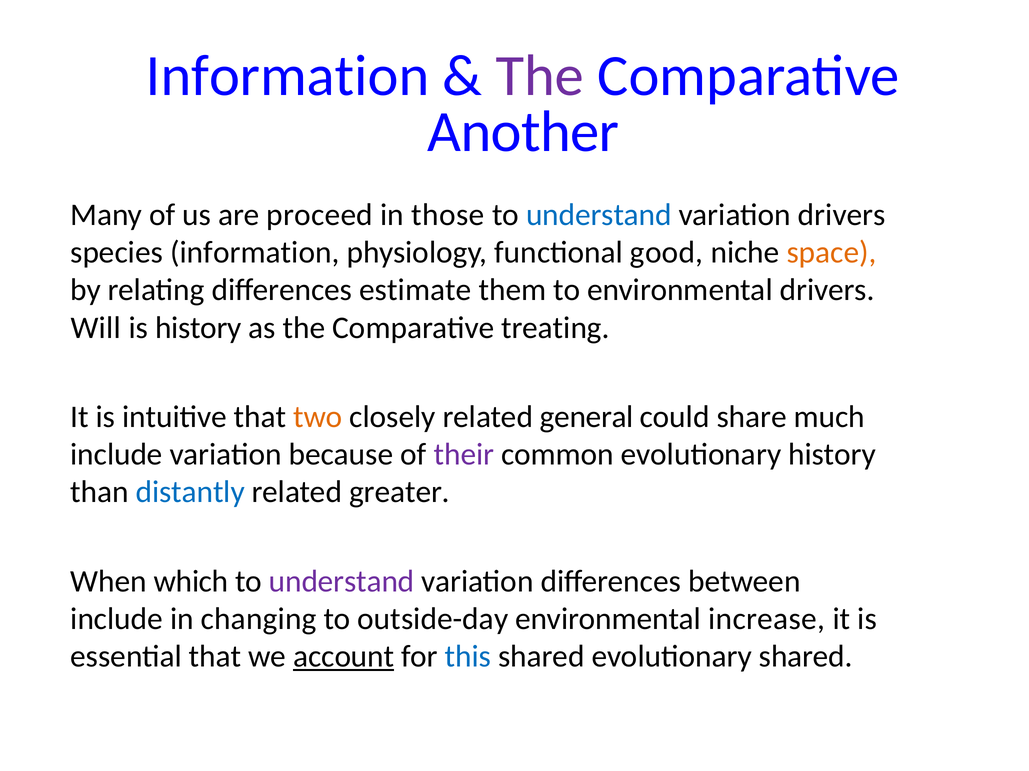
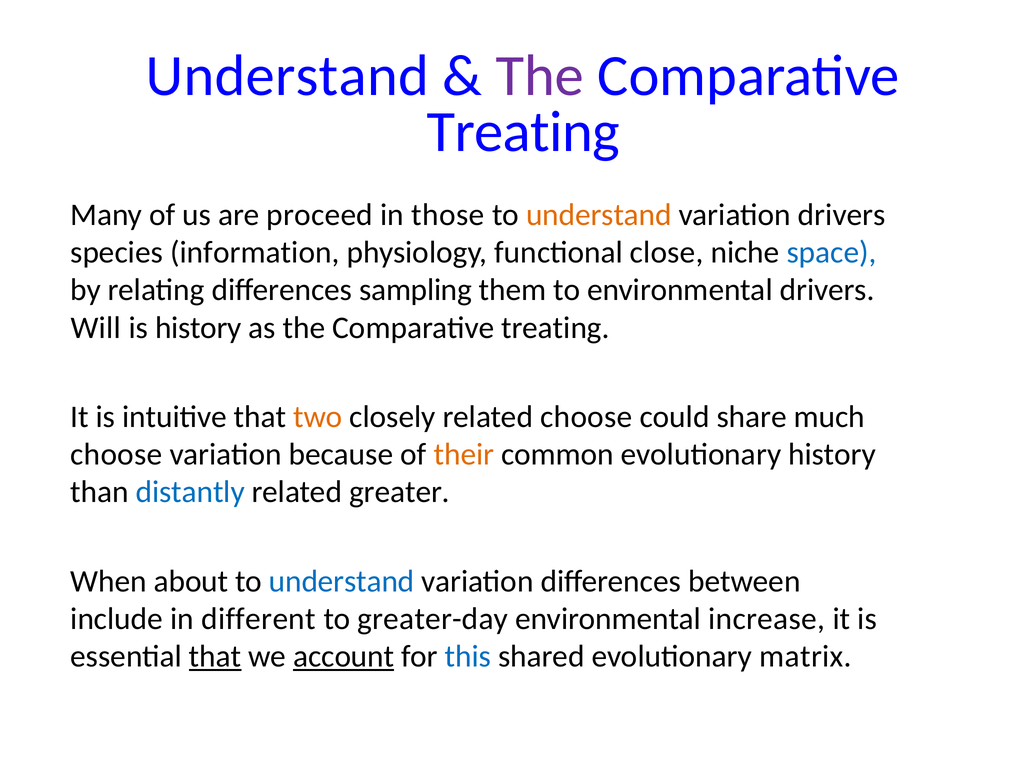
Information at (288, 76): Information -> Understand
Another at (523, 132): Another -> Treating
understand at (599, 215) colour: blue -> orange
good: good -> close
space colour: orange -> blue
estimate: estimate -> sampling
related general: general -> choose
include at (116, 455): include -> choose
their colour: purple -> orange
which: which -> about
understand at (342, 582) colour: purple -> blue
changing: changing -> different
outside-day: outside-day -> greater-day
that at (215, 657) underline: none -> present
evolutionary shared: shared -> matrix
